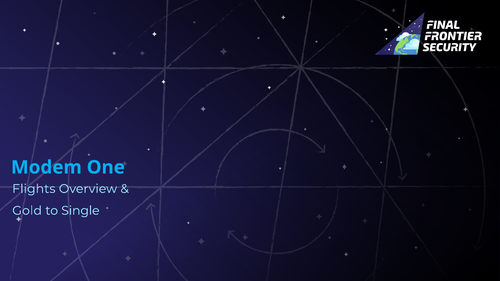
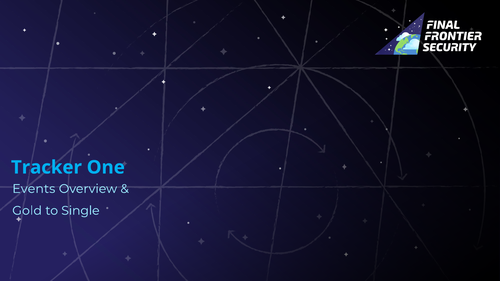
Modem: Modem -> Tracker
Flights: Flights -> Events
